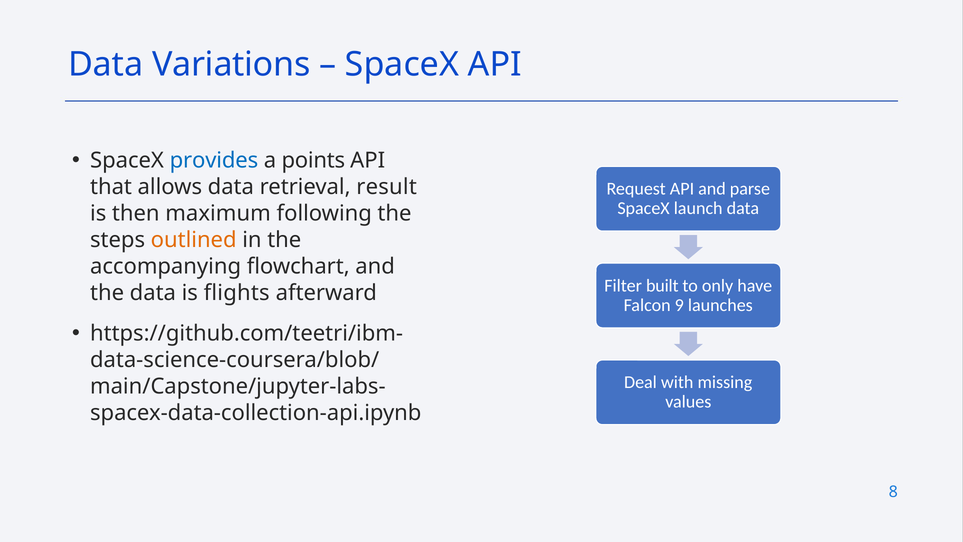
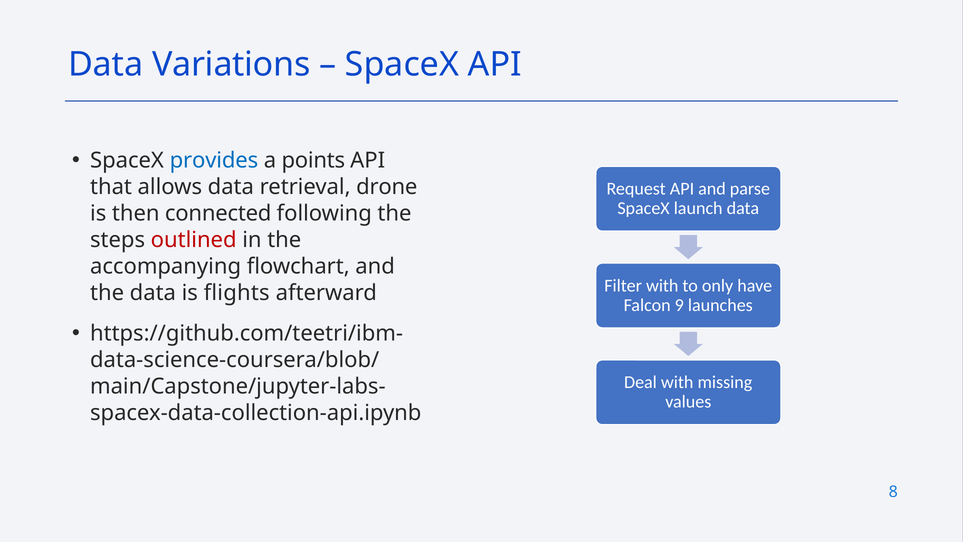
result: result -> drone
maximum: maximum -> connected
outlined colour: orange -> red
built at (662, 285): built -> with
